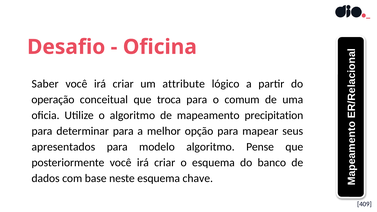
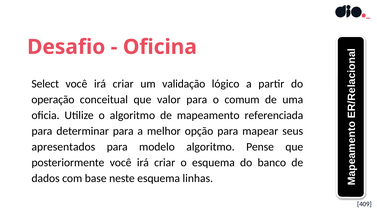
Saber: Saber -> Select
attribute: attribute -> validação
troca: troca -> valor
precipitation: precipitation -> referenciada
chave: chave -> linhas
